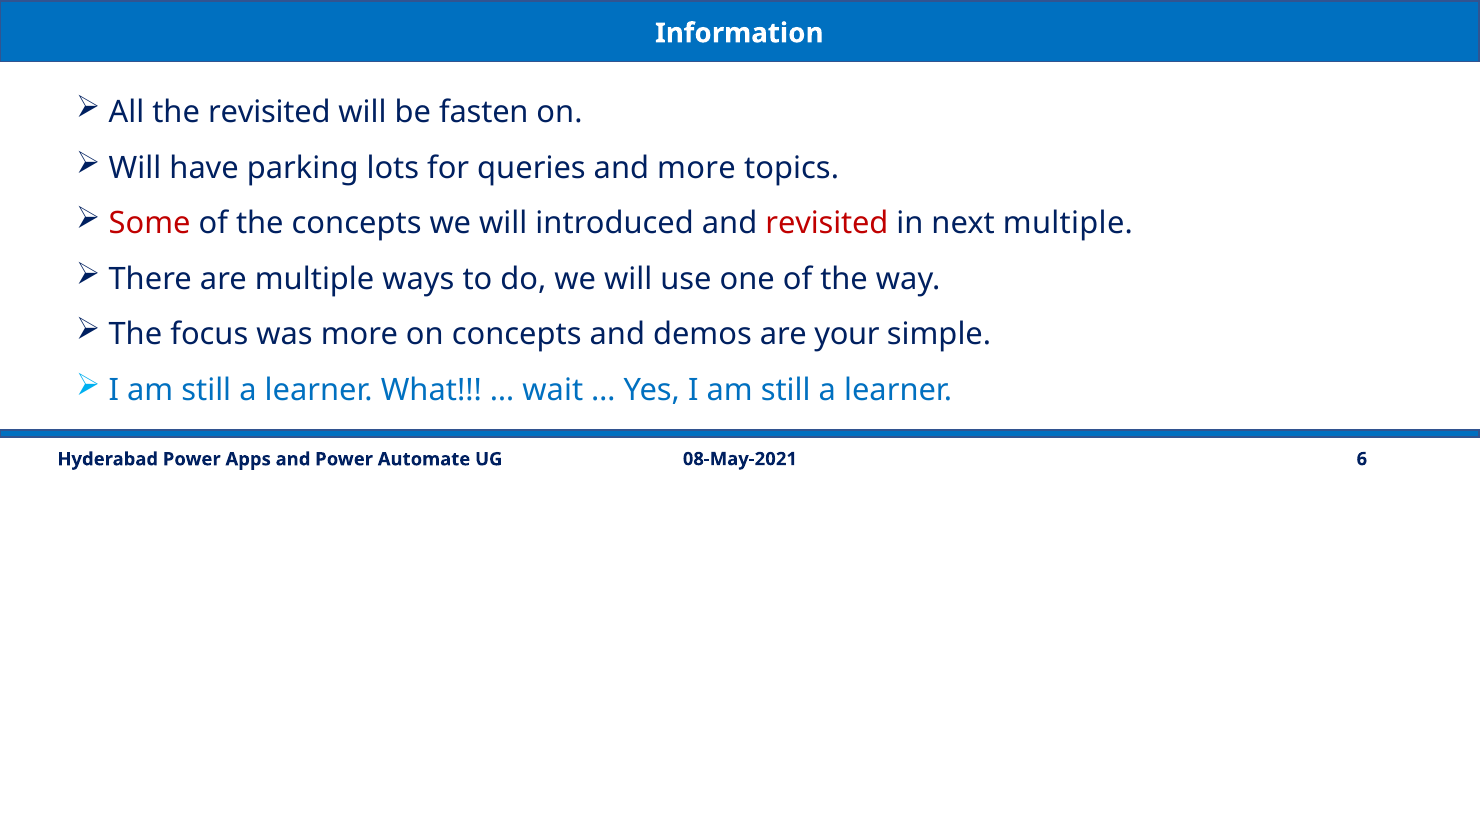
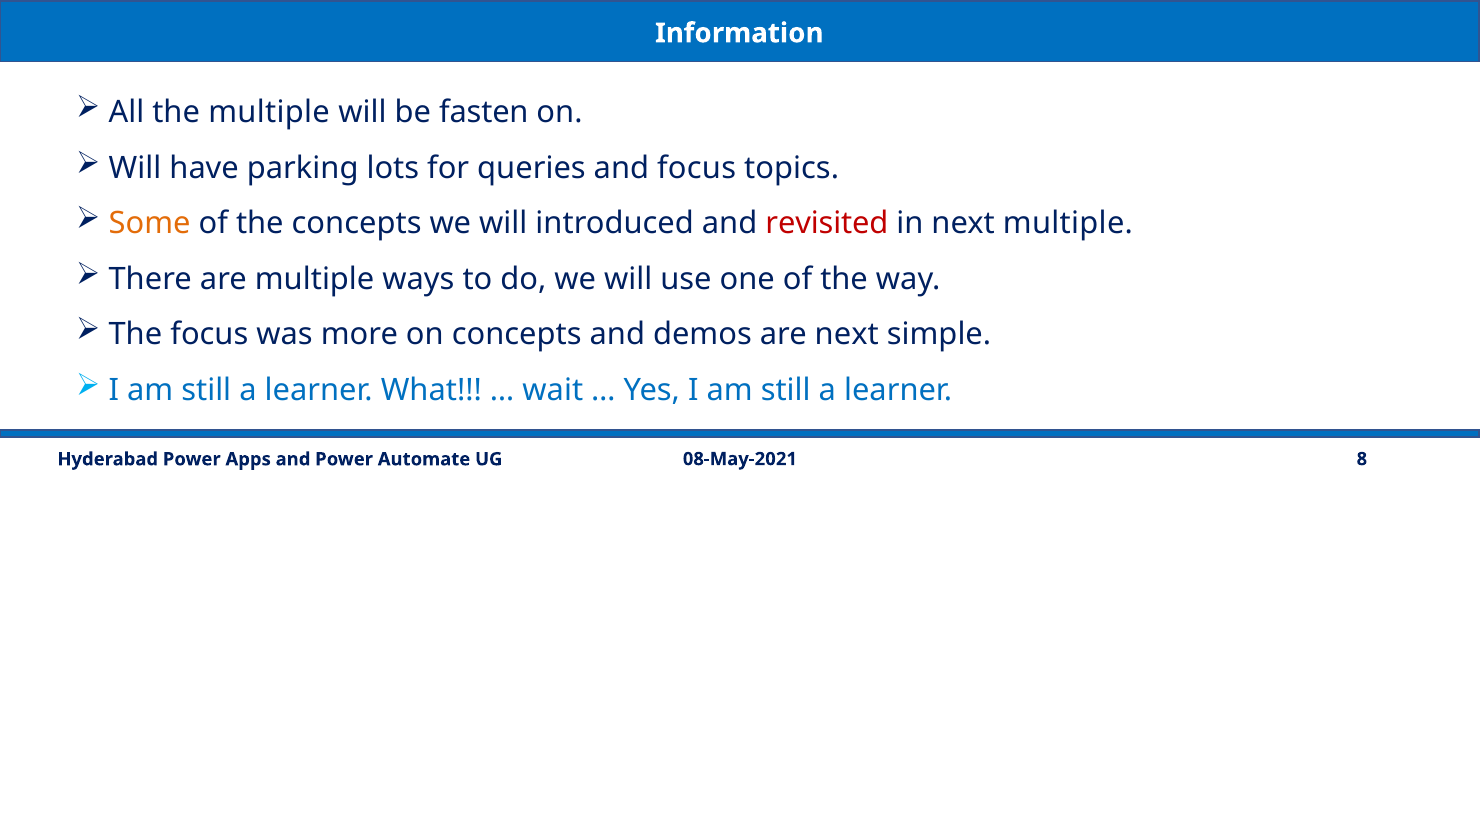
the revisited: revisited -> multiple
and more: more -> focus
Some colour: red -> orange
are your: your -> next
6: 6 -> 8
